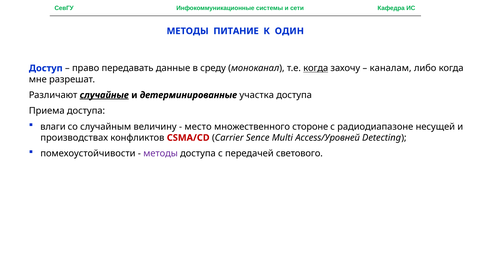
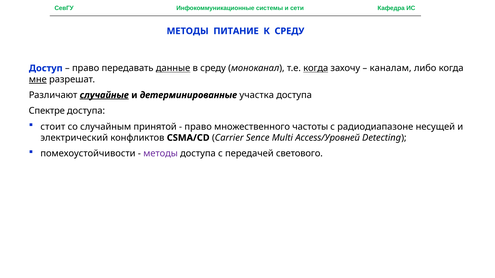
К ОДИН: ОДИН -> СРЕДУ
данные underline: none -> present
мне underline: none -> present
Приема: Приема -> Спектре
влаги: влаги -> стоит
величину: величину -> принятой
место at (198, 127): место -> право
стороне: стороне -> частоты
производствах: производствах -> электрический
CSMA/CD colour: red -> black
